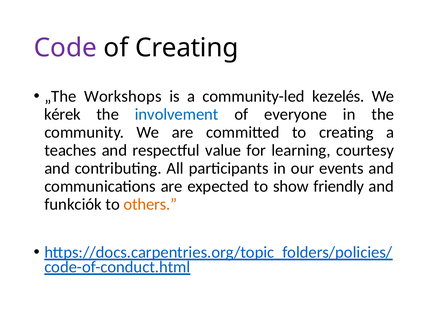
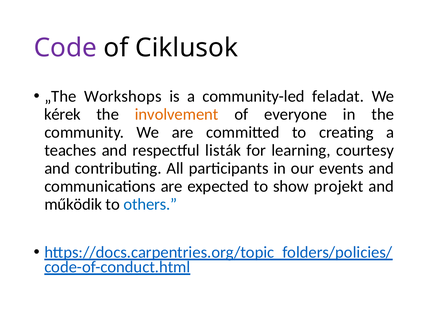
of Creating: Creating -> Ciklusok
kezelés: kezelés -> feladat
involvement colour: blue -> orange
value: value -> listák
friendly: friendly -> projekt
funkciók: funkciók -> működik
others colour: orange -> blue
